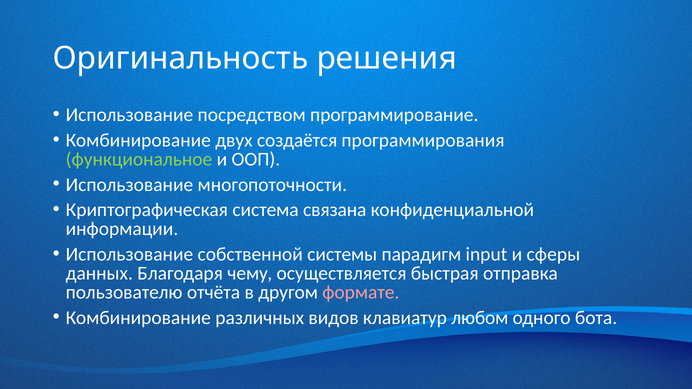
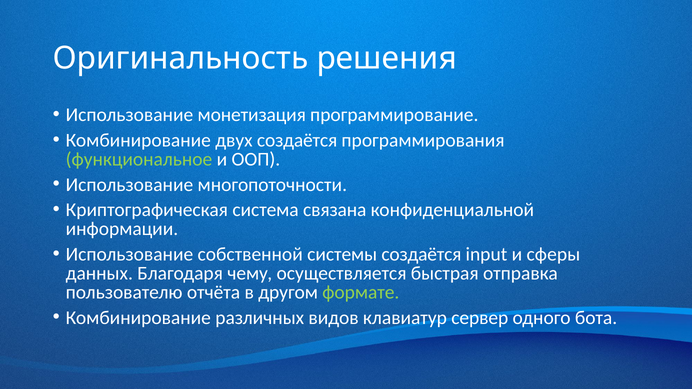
посредством: посредством -> монетизация
системы парадигм: парадигм -> создаётся
формате colour: pink -> light green
любом: любом -> сервер
